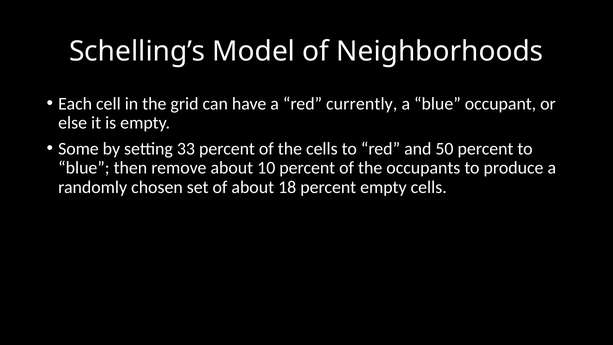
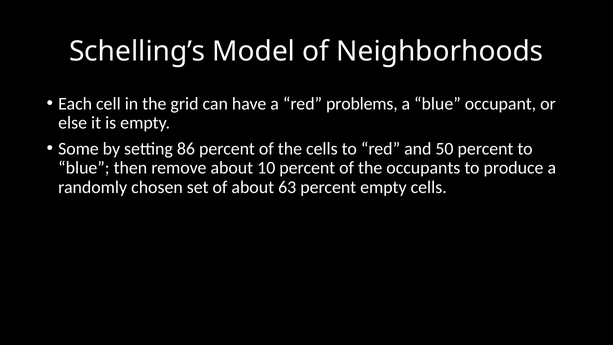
currently: currently -> problems
33: 33 -> 86
18: 18 -> 63
